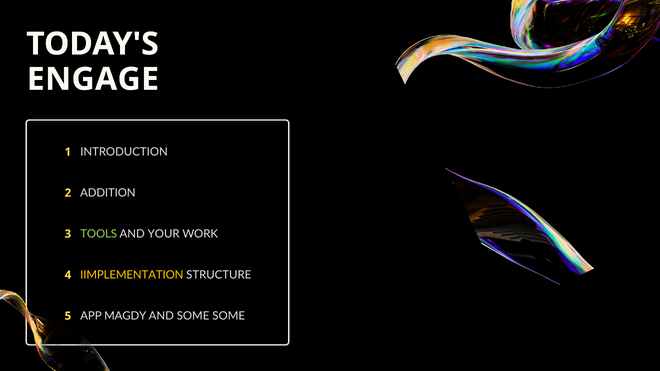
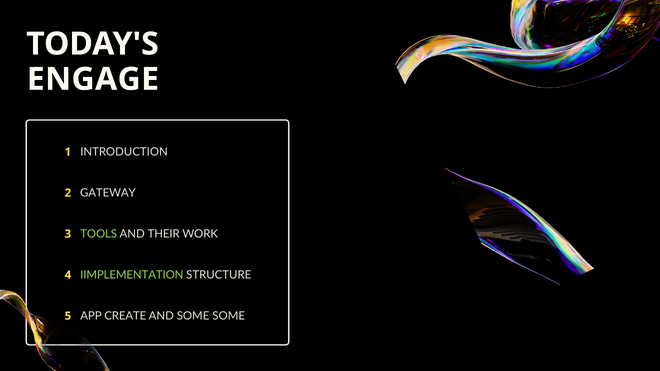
ADDITION: ADDITION -> GATEWAY
YOUR: YOUR -> THEIR
IIMPLEMENTATION colour: yellow -> light green
MAGDY: MAGDY -> CREATE
